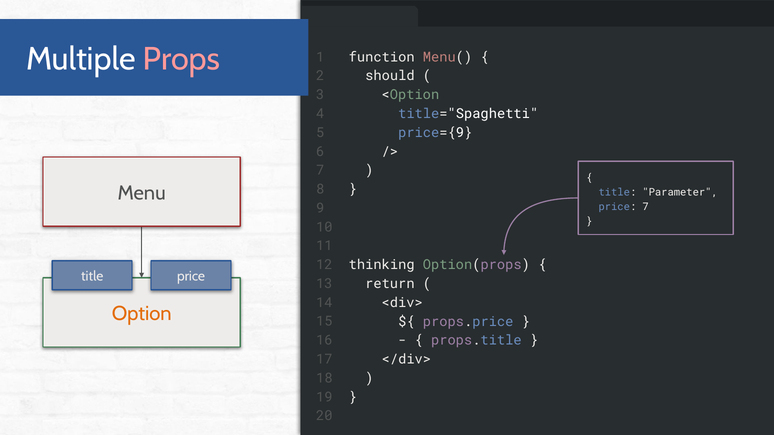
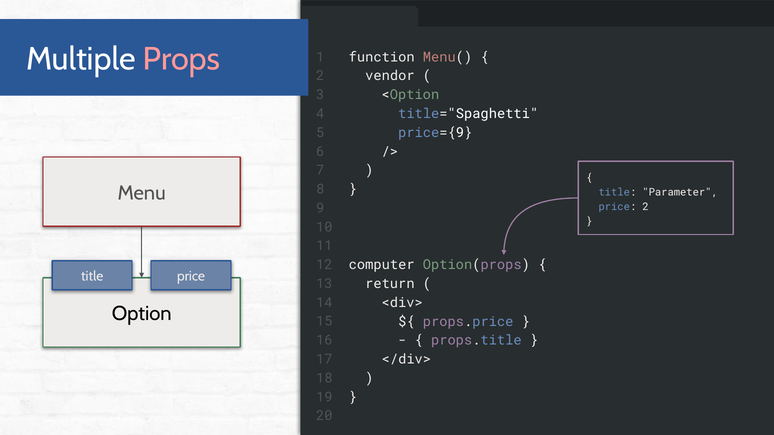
should: should -> vendor
price 7: 7 -> 2
thinking: thinking -> computer
Option colour: orange -> black
